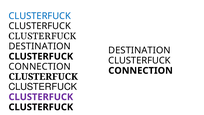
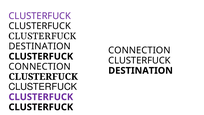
CLUSTERFUCK at (40, 16) colour: blue -> purple
DESTINATION at (139, 50): DESTINATION -> CONNECTION
CONNECTION at (141, 70): CONNECTION -> DESTINATION
